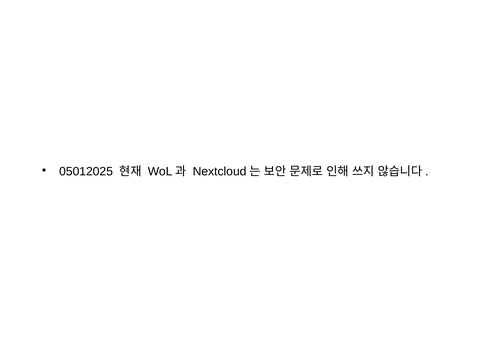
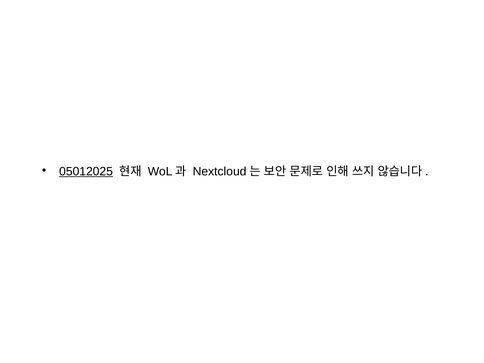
05012025 underline: none -> present
